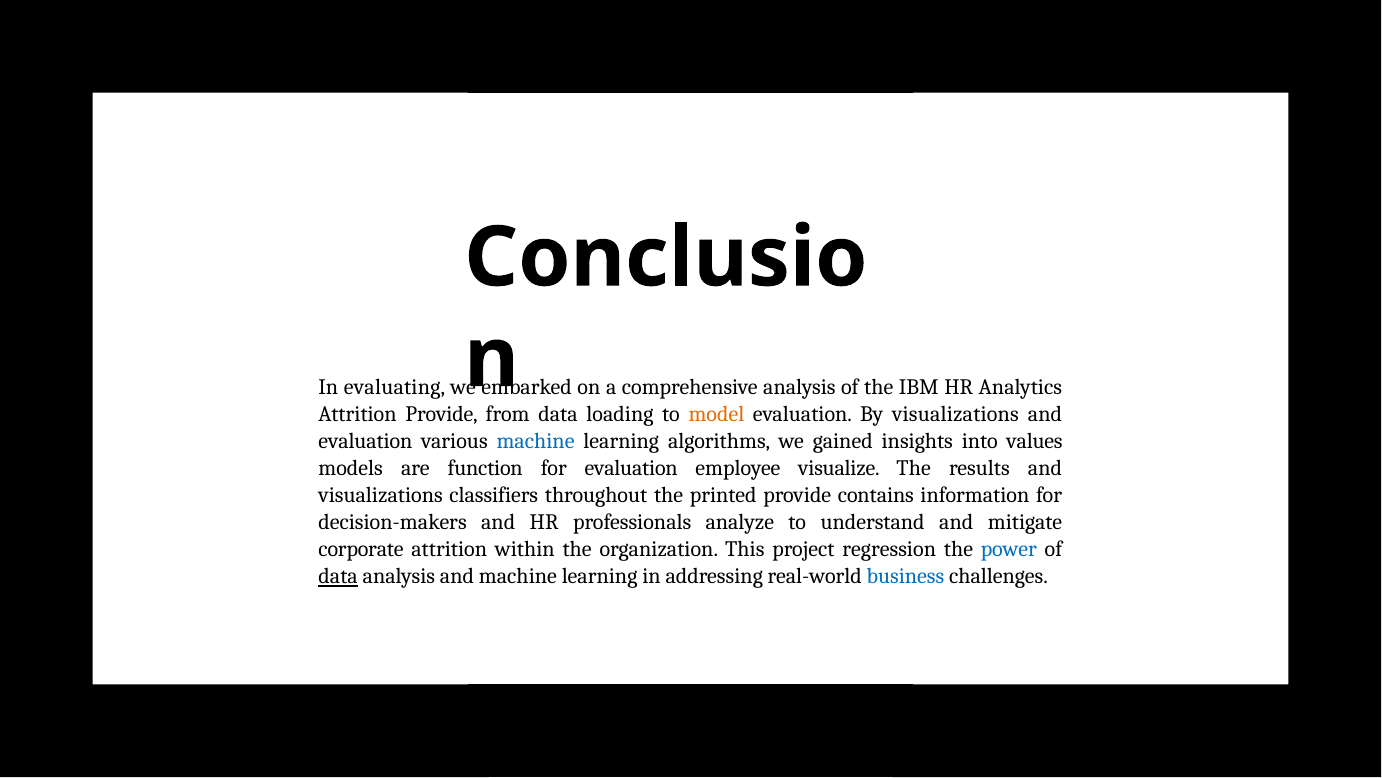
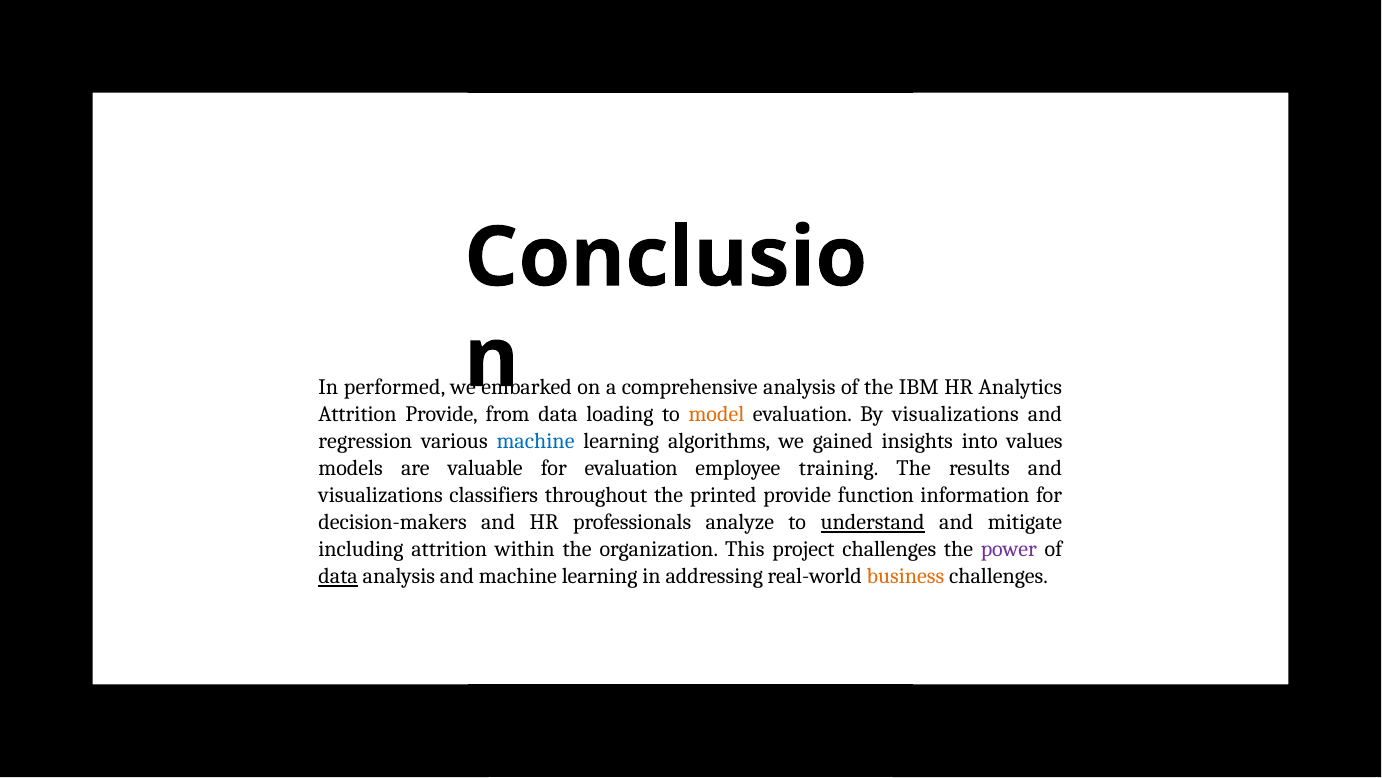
evaluating: evaluating -> performed
evaluation at (365, 441): evaluation -> regression
function: function -> valuable
visualize: visualize -> training
contains: contains -> function
understand underline: none -> present
corporate: corporate -> including
project regression: regression -> challenges
power colour: blue -> purple
business colour: blue -> orange
